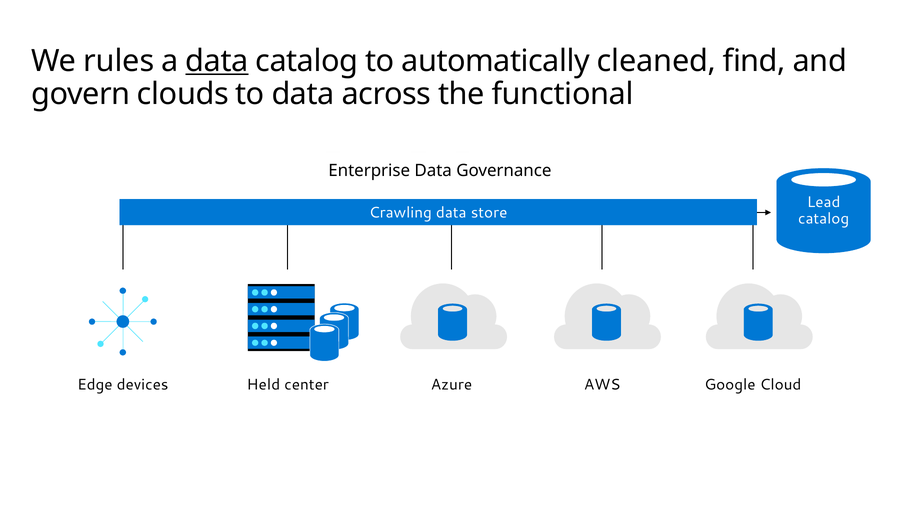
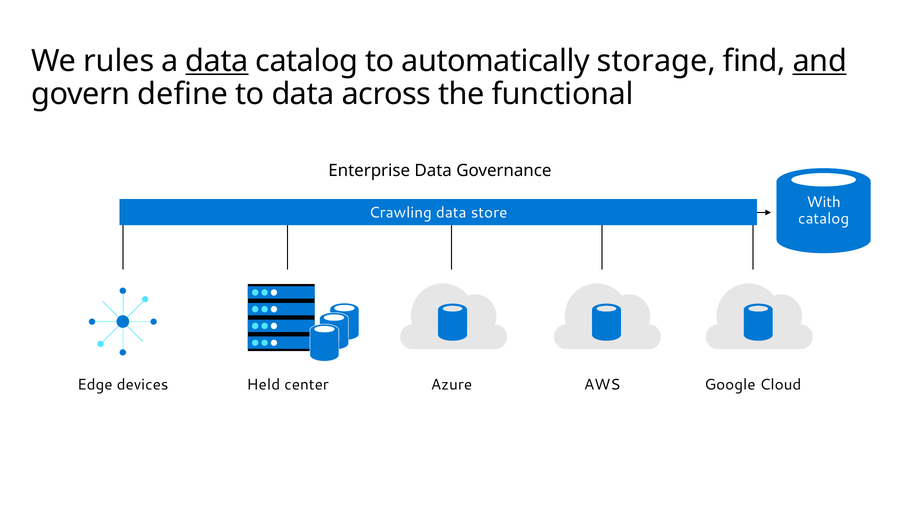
cleaned: cleaned -> storage
and underline: none -> present
clouds: clouds -> define
Lead: Lead -> With
